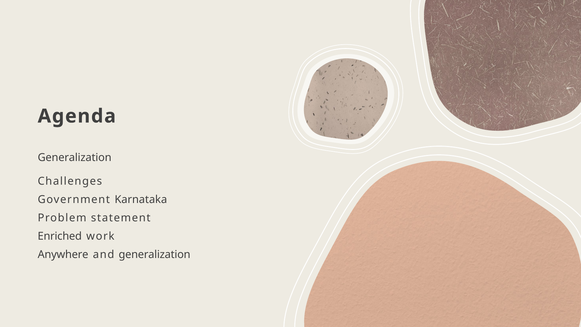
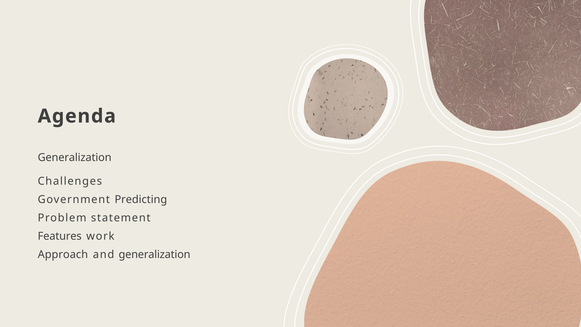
Karnataka: Karnataka -> Predicting
Enriched: Enriched -> Features
Anywhere: Anywhere -> Approach
